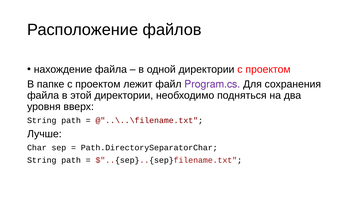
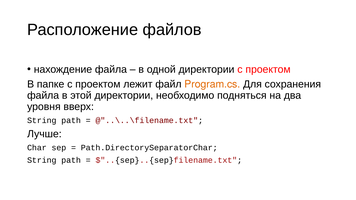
Program.cs colour: purple -> orange
